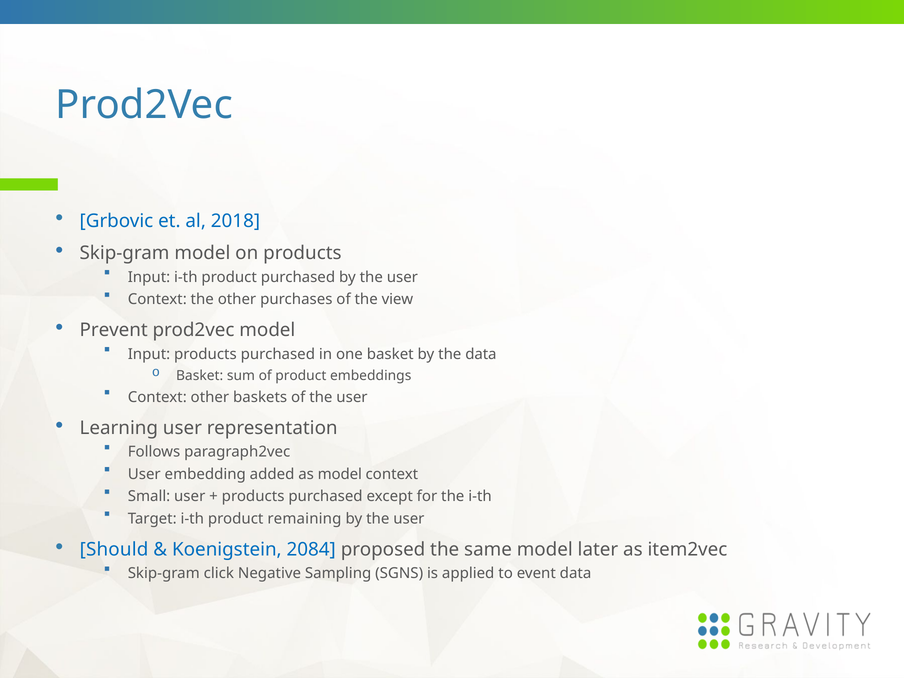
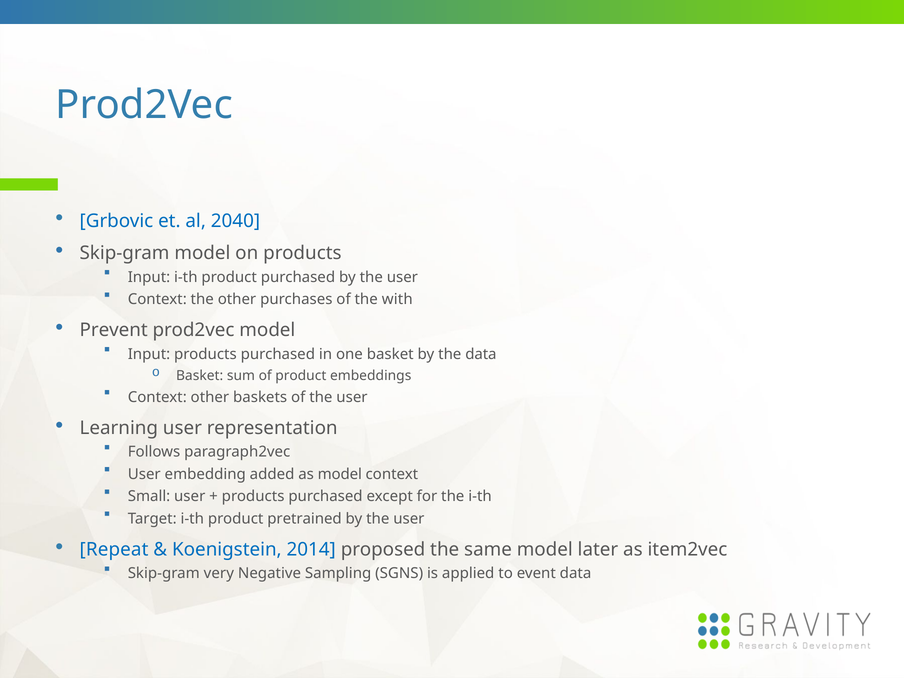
2018: 2018 -> 2040
view: view -> with
remaining: remaining -> pretrained
Should: Should -> Repeat
2084: 2084 -> 2014
click: click -> very
